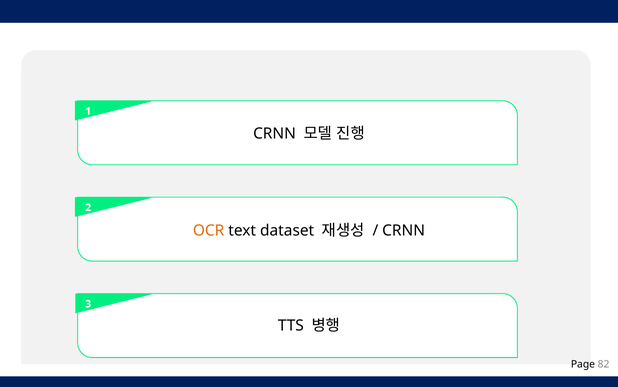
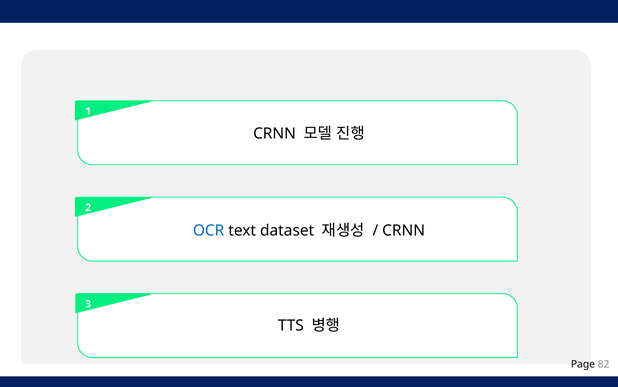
OCR colour: orange -> blue
